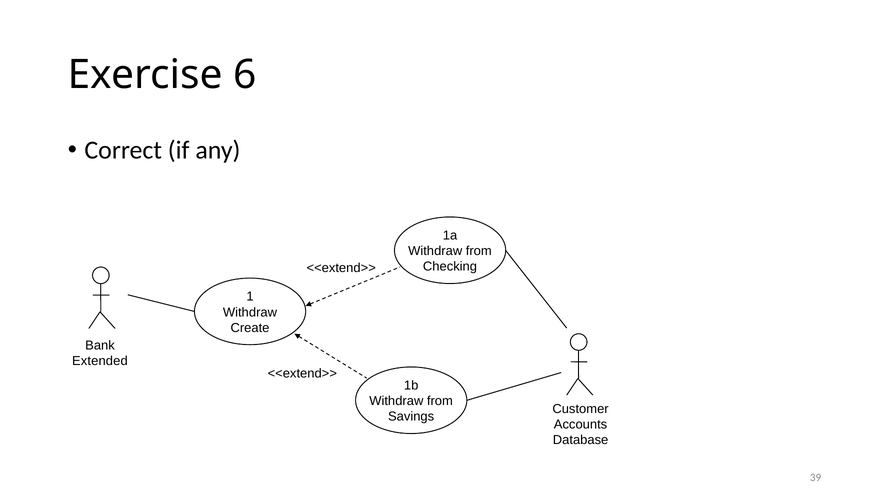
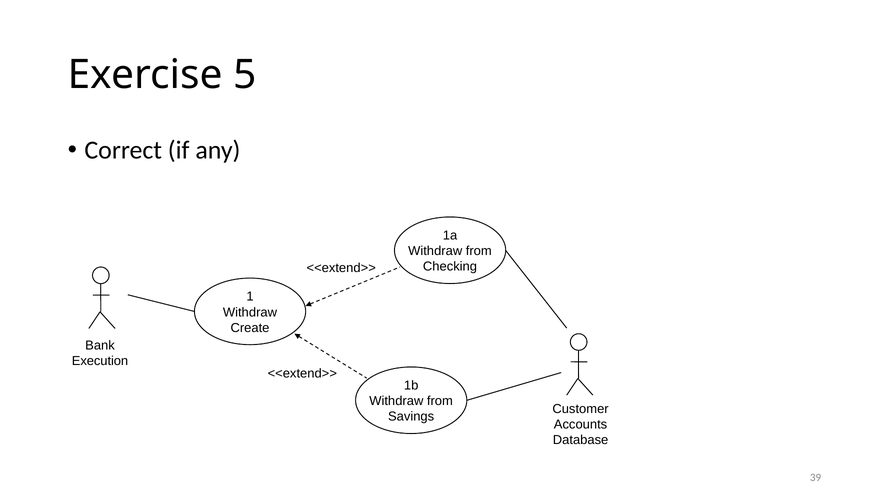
6: 6 -> 5
Extended: Extended -> Execution
